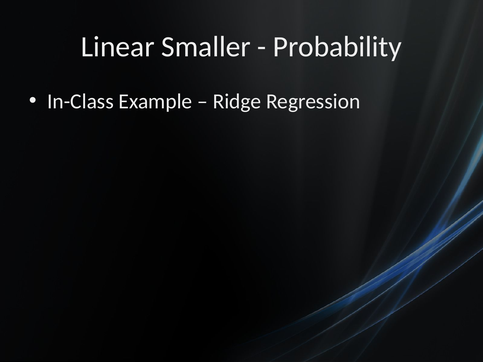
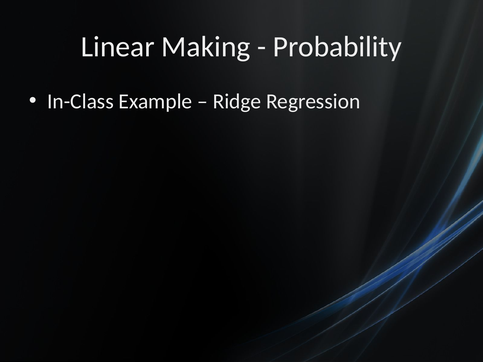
Smaller: Smaller -> Making
